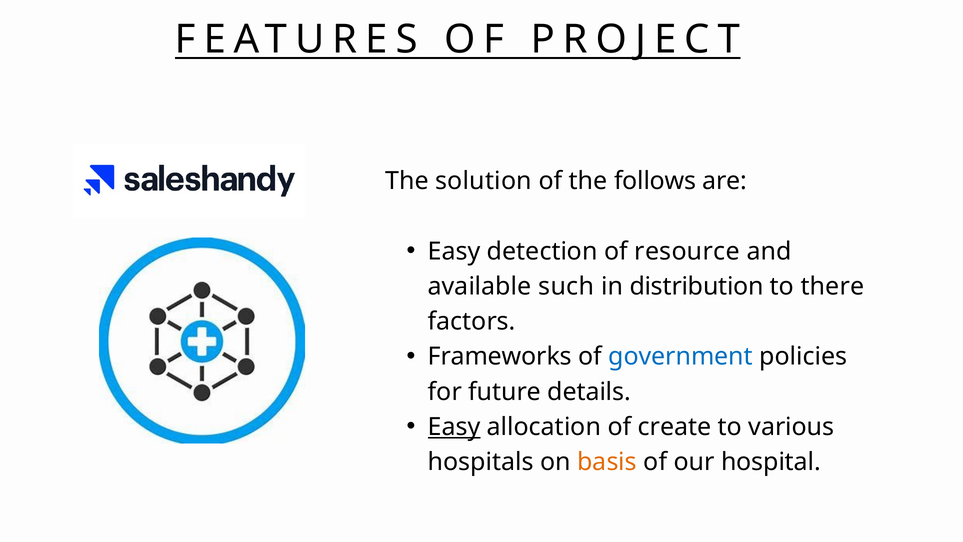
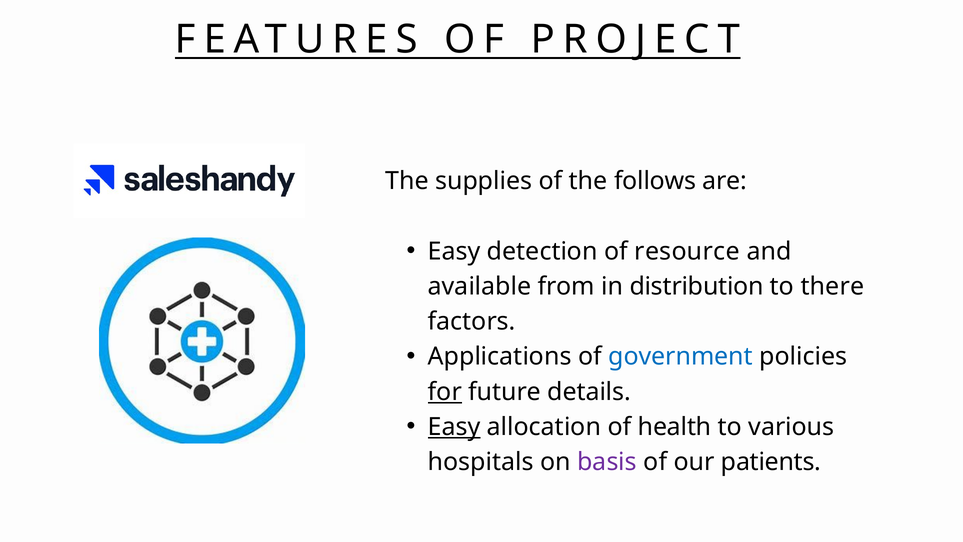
solution: solution -> supplies
such: such -> from
Frameworks: Frameworks -> Applications
for underline: none -> present
create: create -> health
basis colour: orange -> purple
hospital: hospital -> patients
